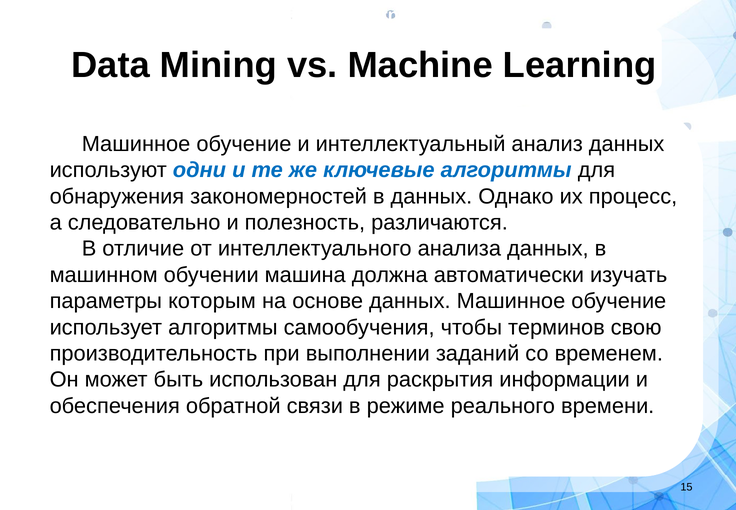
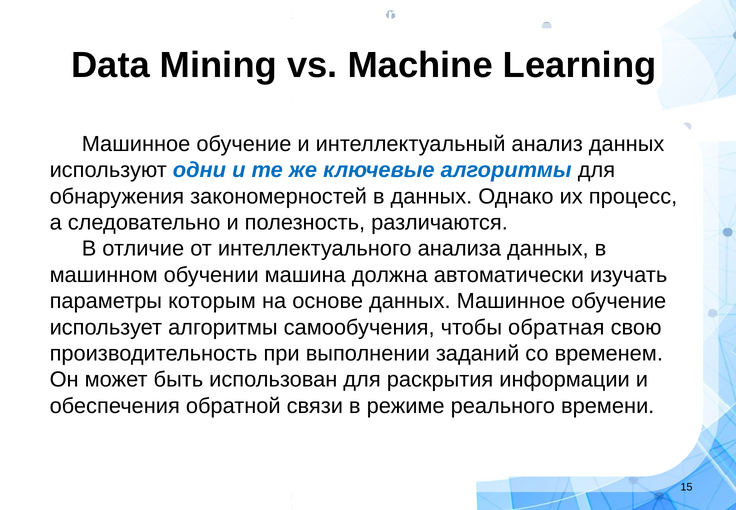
терминов: терминов -> обратная
